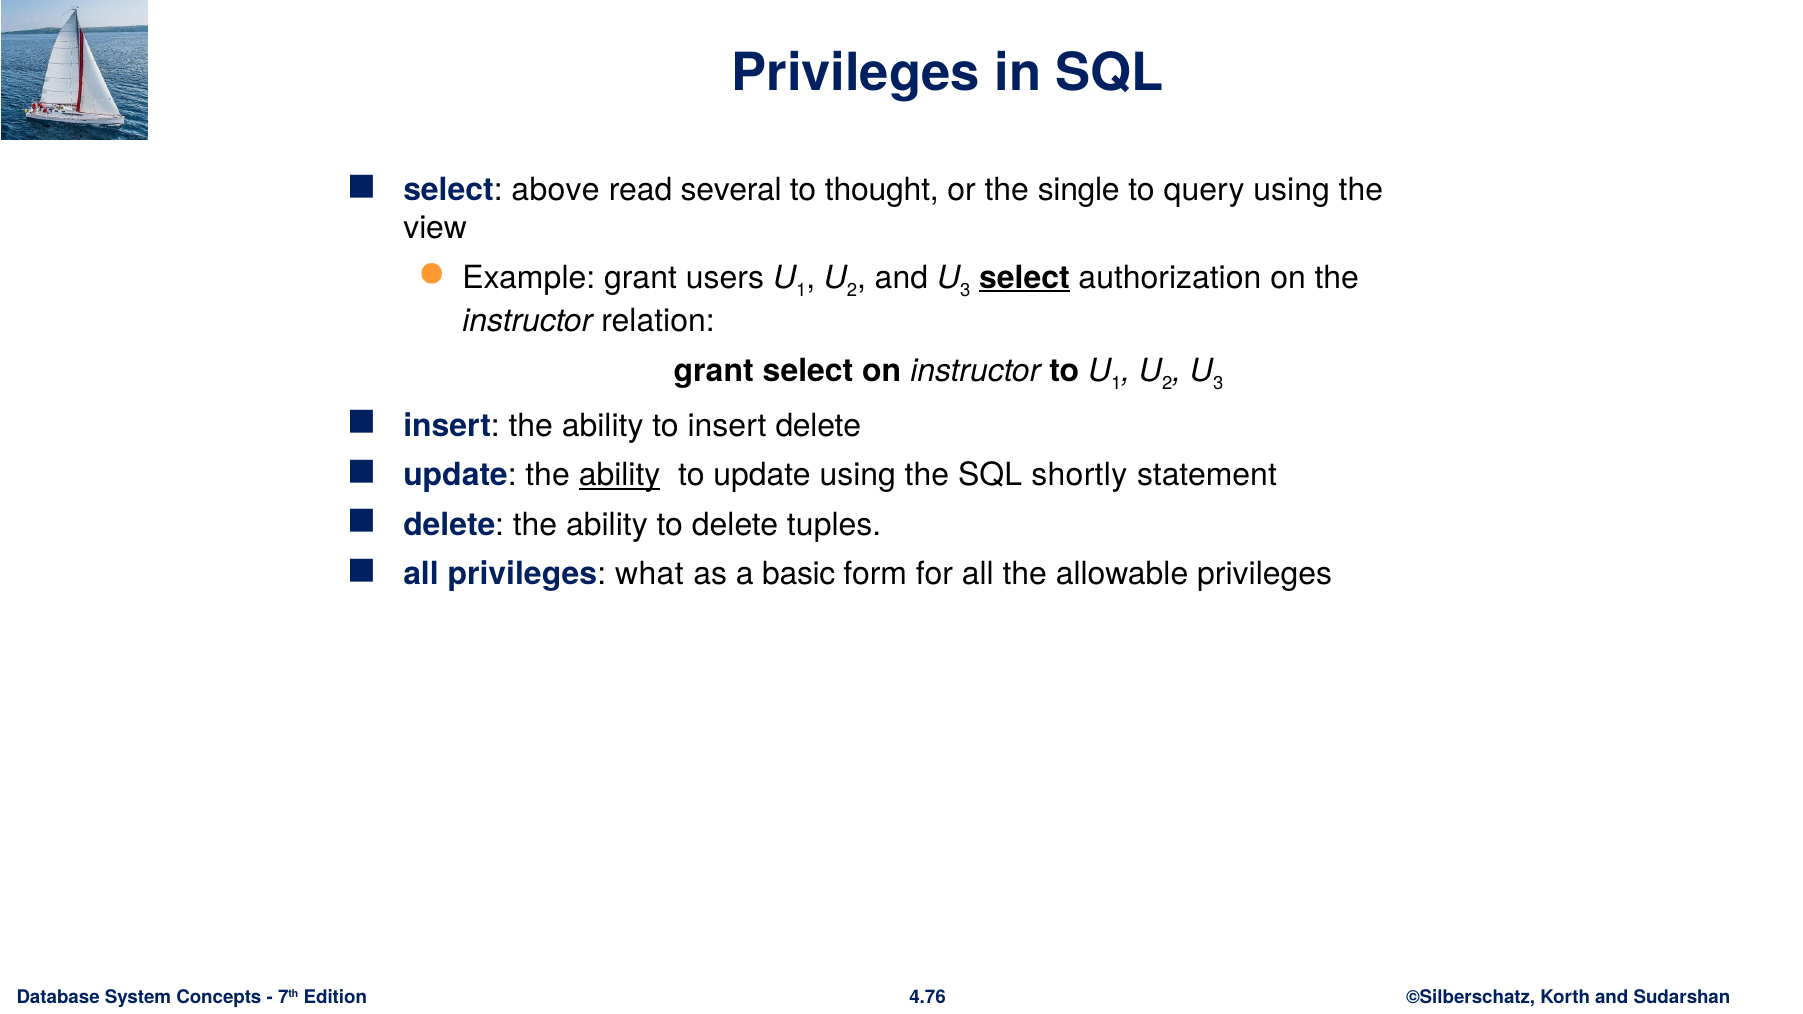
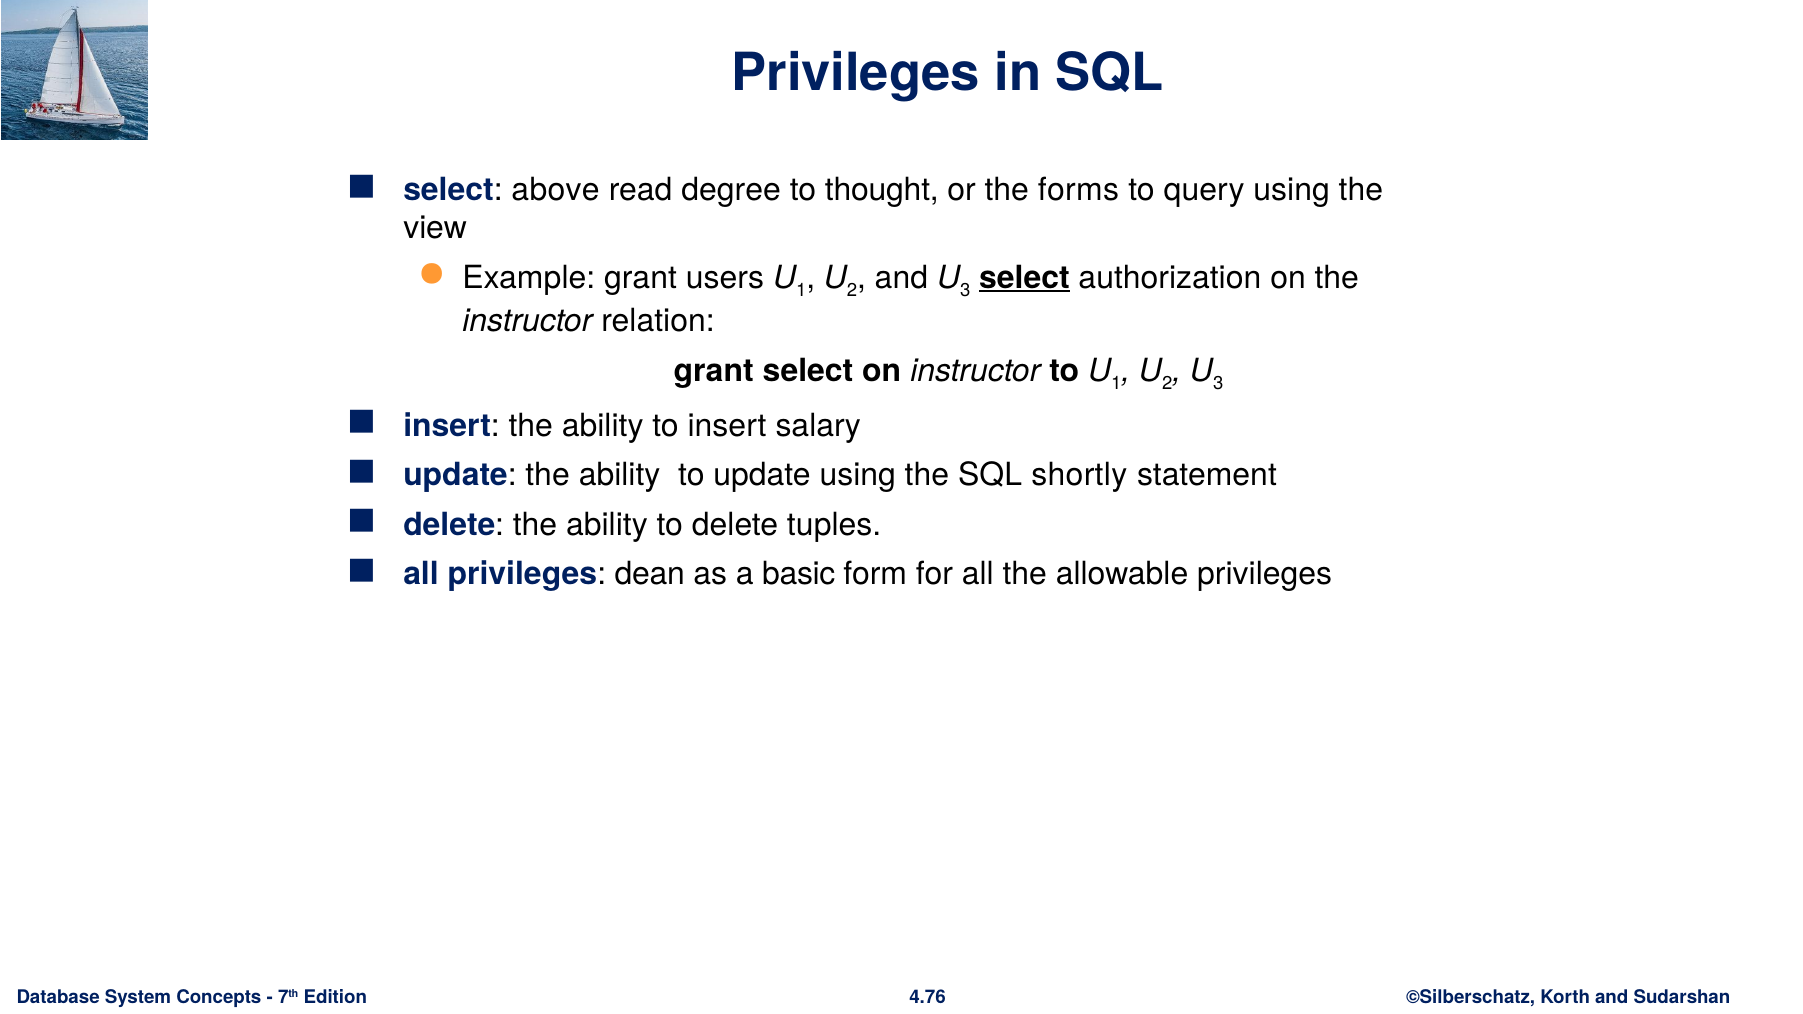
several: several -> degree
single: single -> forms
insert delete: delete -> salary
ability at (620, 475) underline: present -> none
what: what -> dean
